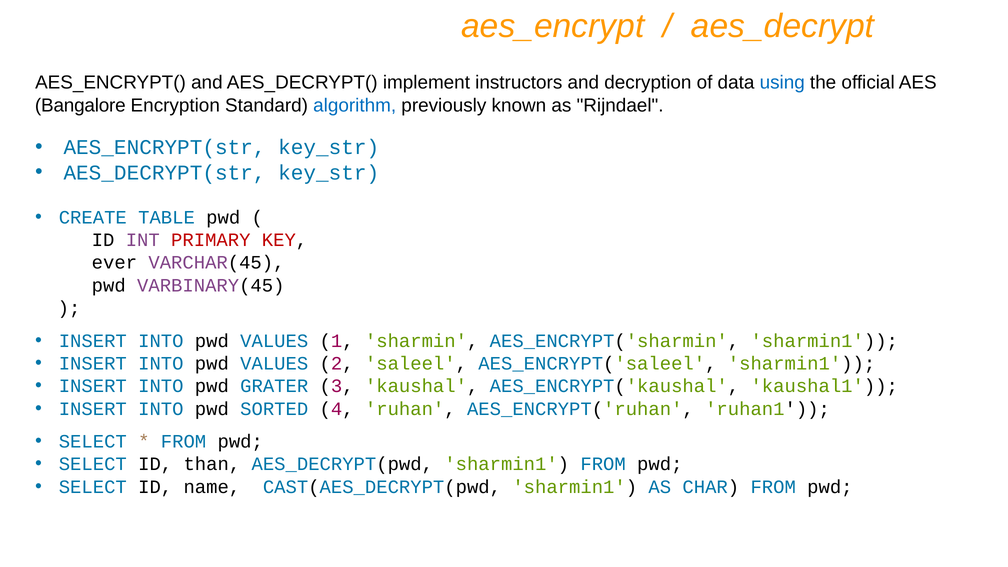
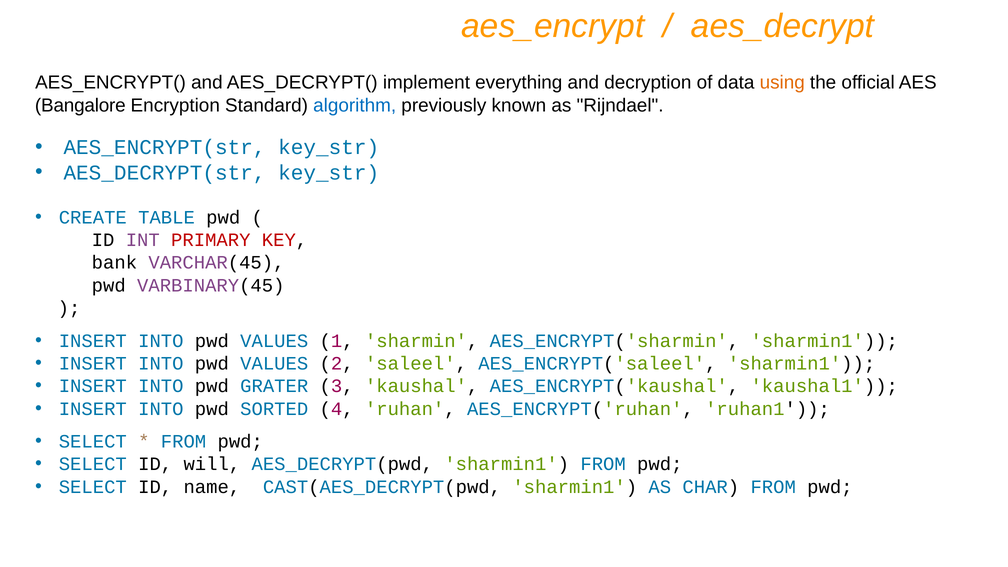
instructors: instructors -> everything
using colour: blue -> orange
ever: ever -> bank
than: than -> will
